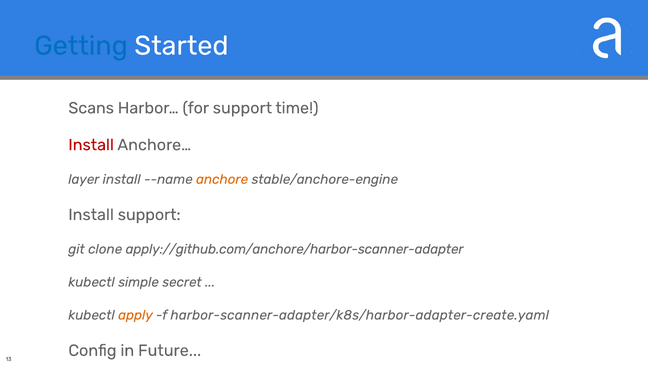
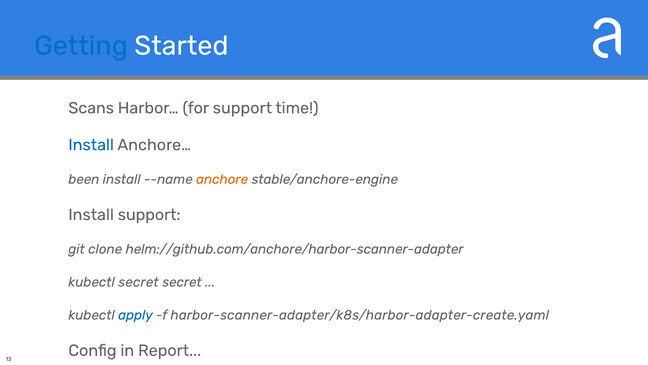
Install at (91, 145) colour: red -> blue
layer: layer -> been
apply://github.com/anchore/harbor-scanner-adapter: apply://github.com/anchore/harbor-scanner-adapter -> helm://github.com/anchore/harbor-scanner-adapter
kubectl simple: simple -> secret
apply colour: orange -> blue
Future: Future -> Report
